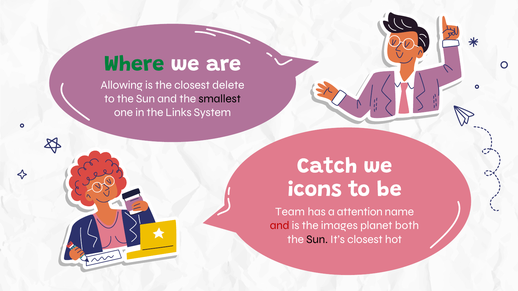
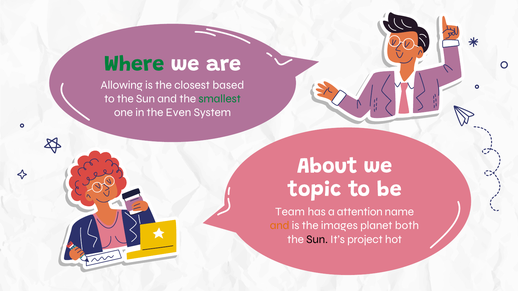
delete: delete -> based
smallest colour: black -> green
Links: Links -> Even
Catch: Catch -> About
icons: icons -> topic
and at (280, 226) colour: red -> orange
It’s closest: closest -> project
